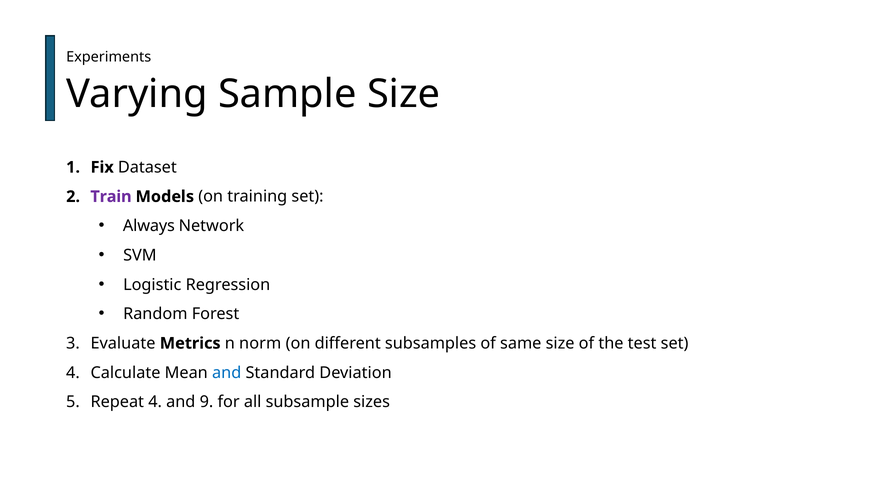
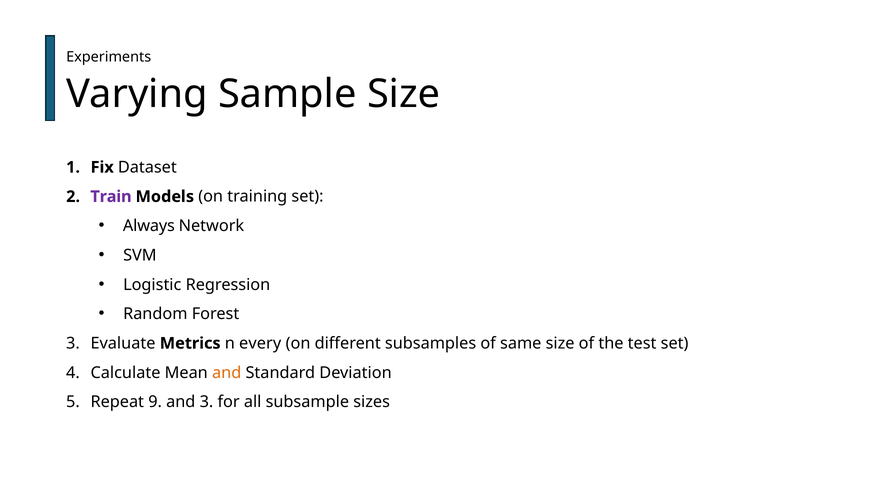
norm: norm -> every
and at (227, 373) colour: blue -> orange
Repeat 4: 4 -> 9
and 9: 9 -> 3
